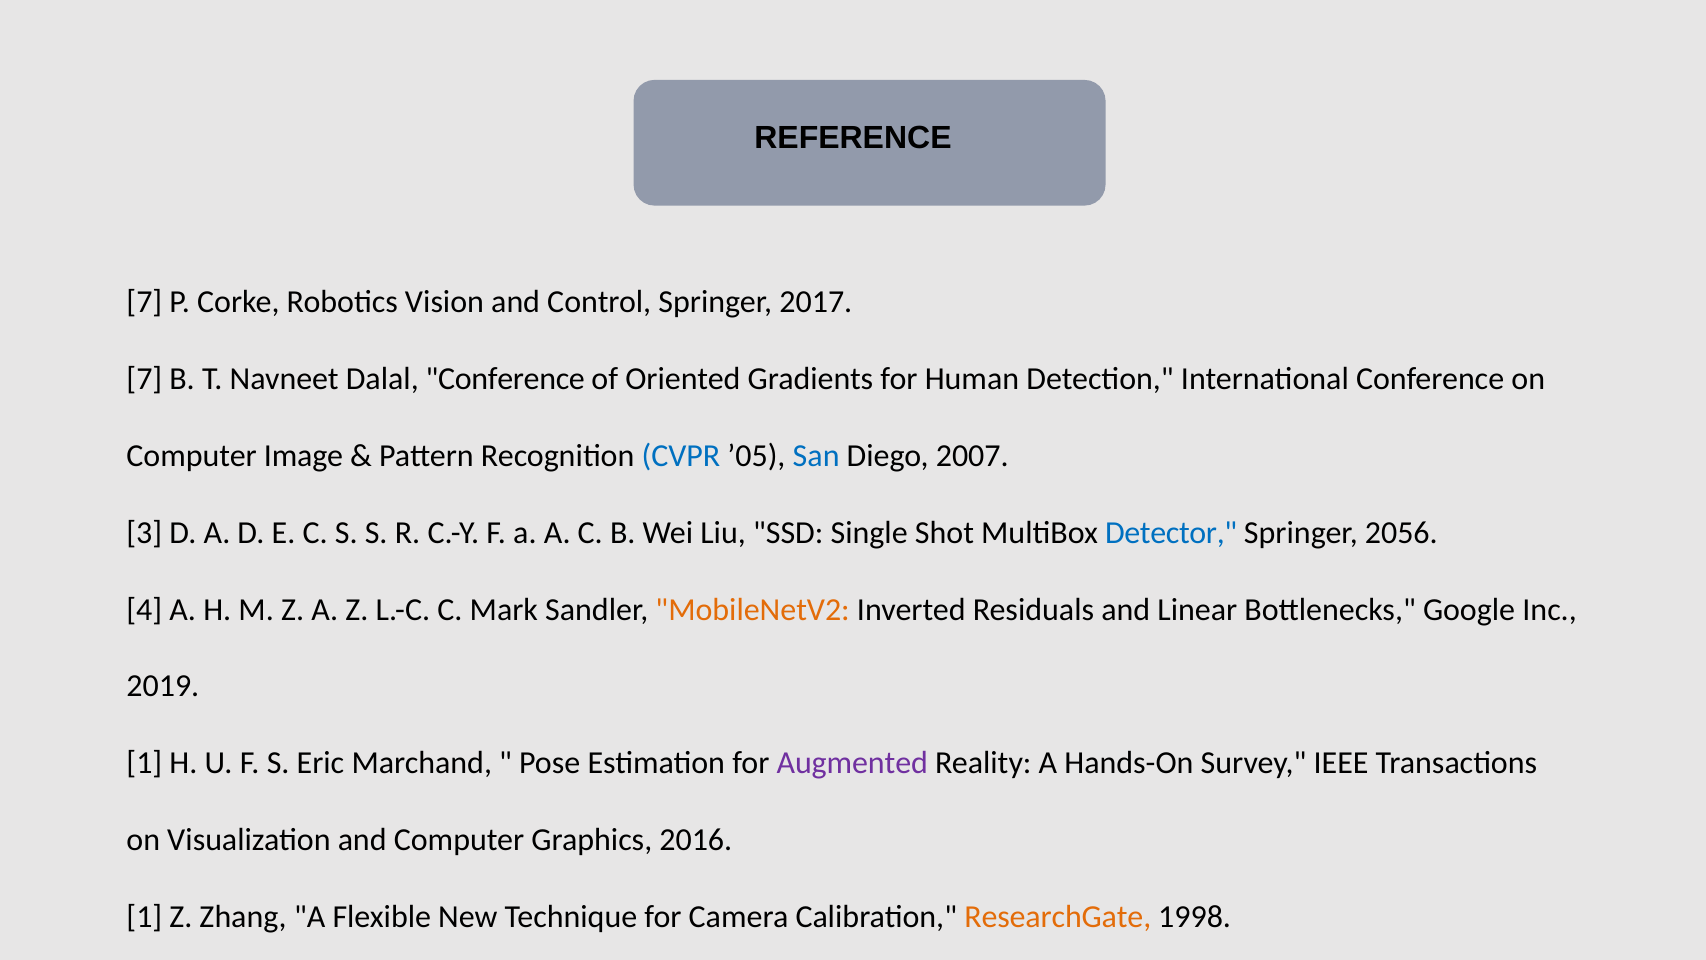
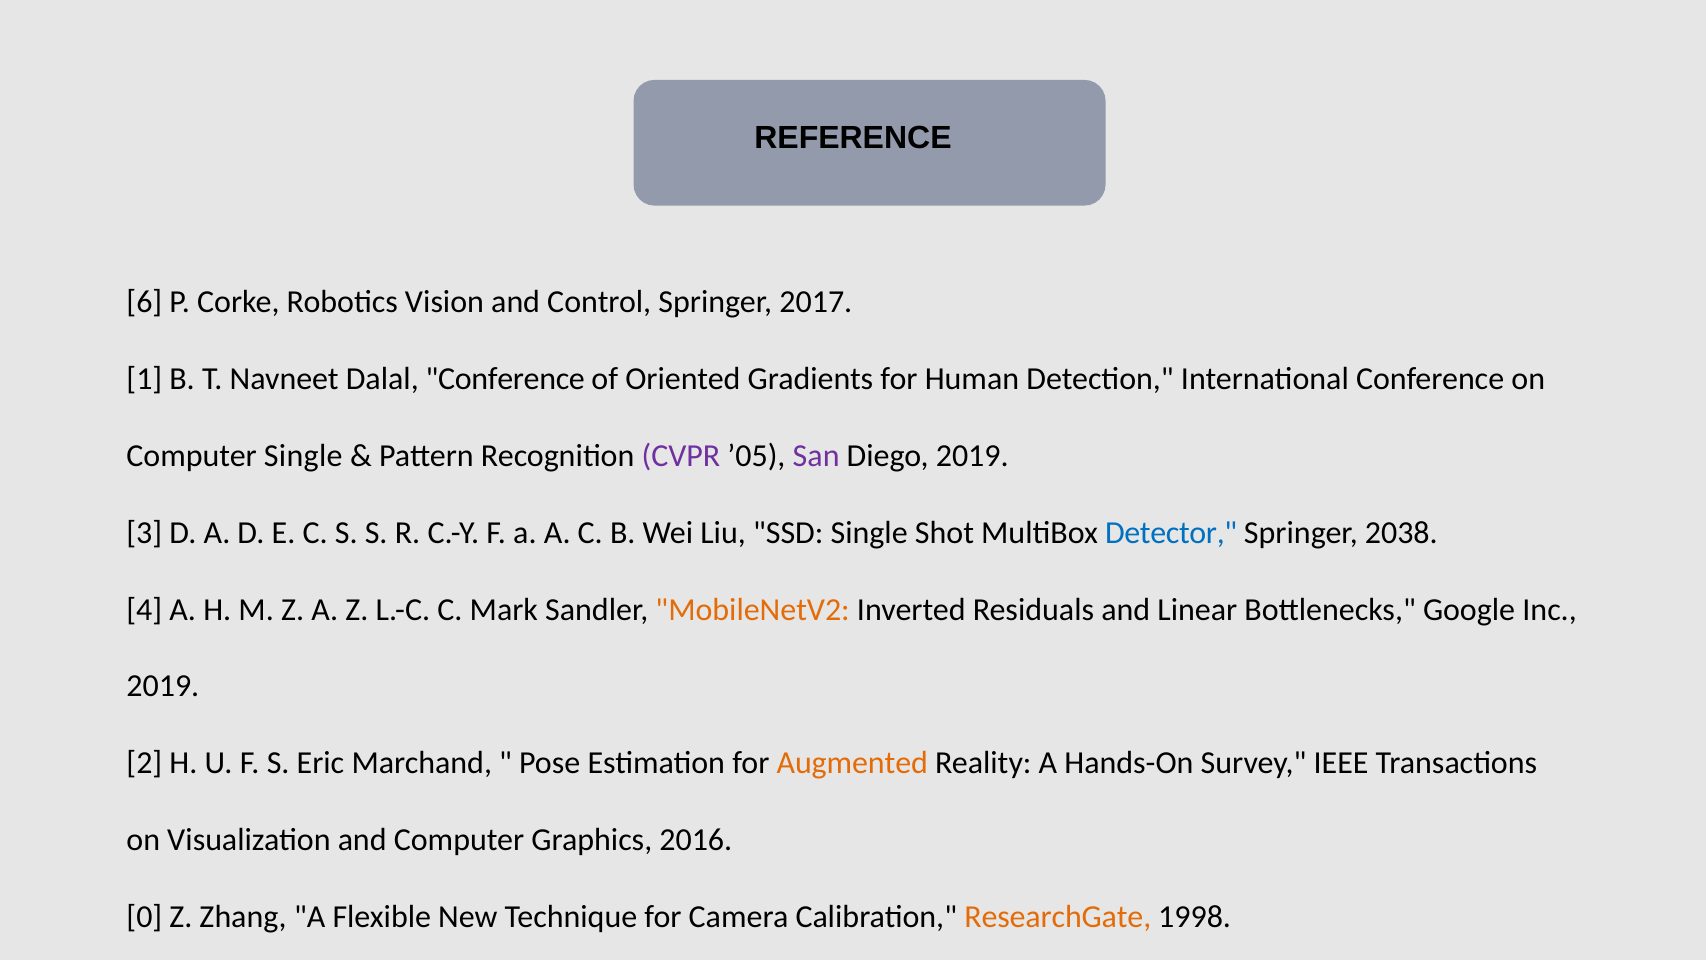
7 at (144, 302): 7 -> 6
7 at (144, 379): 7 -> 1
Computer Image: Image -> Single
CVPR colour: blue -> purple
San colour: blue -> purple
Diego 2007: 2007 -> 2019
2056: 2056 -> 2038
1 at (144, 763): 1 -> 2
Augmented colour: purple -> orange
1 at (144, 916): 1 -> 0
